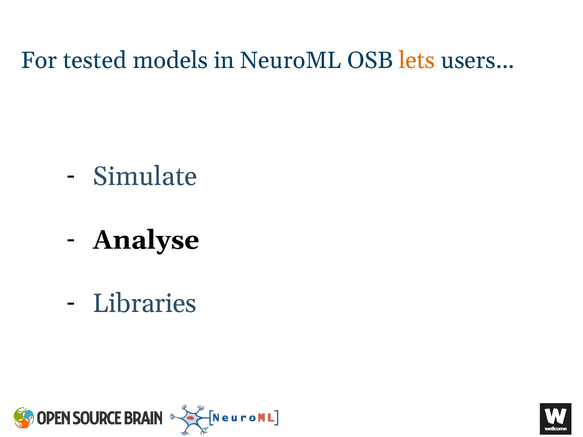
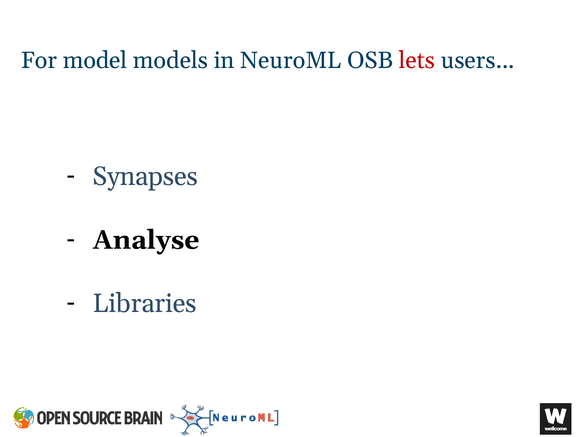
tested: tested -> model
lets colour: orange -> red
Simulate: Simulate -> Synapses
